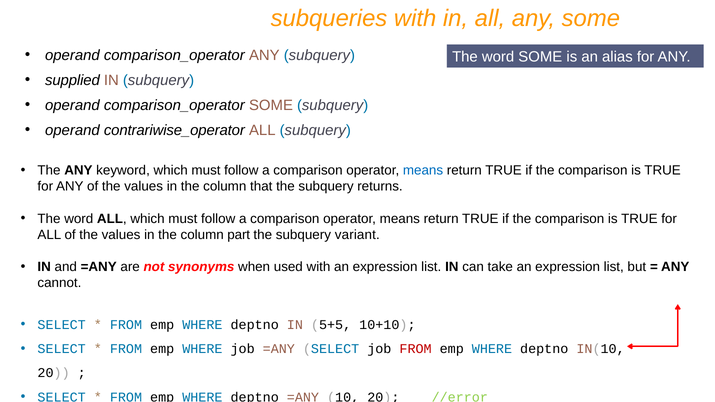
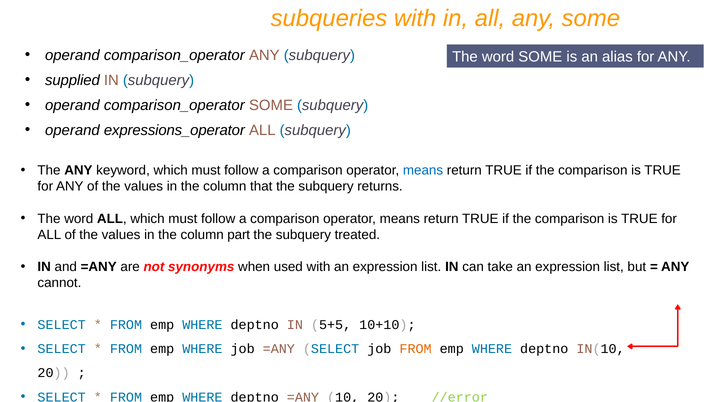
contrariwise_operator: contrariwise_operator -> expressions_operator
variant: variant -> treated
FROM at (416, 349) colour: red -> orange
